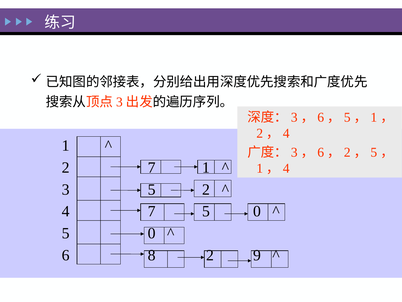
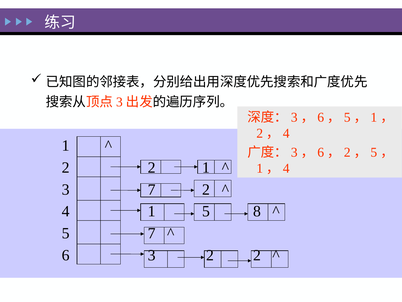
7 at (152, 167): 7 -> 2
3 5: 5 -> 7
4 7: 7 -> 1
0 at (257, 211): 0 -> 8
0 at (152, 233): 0 -> 7
6 8: 8 -> 3
9 at (257, 255): 9 -> 2
